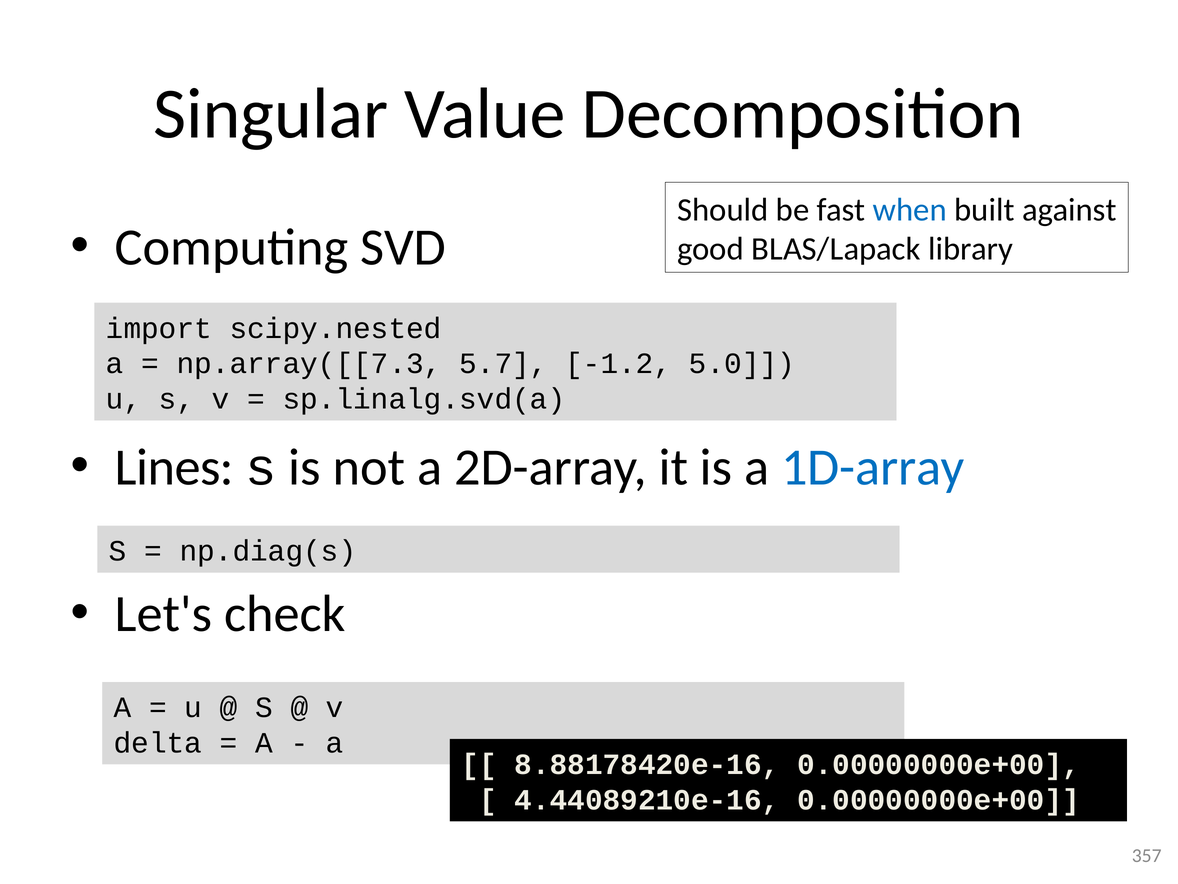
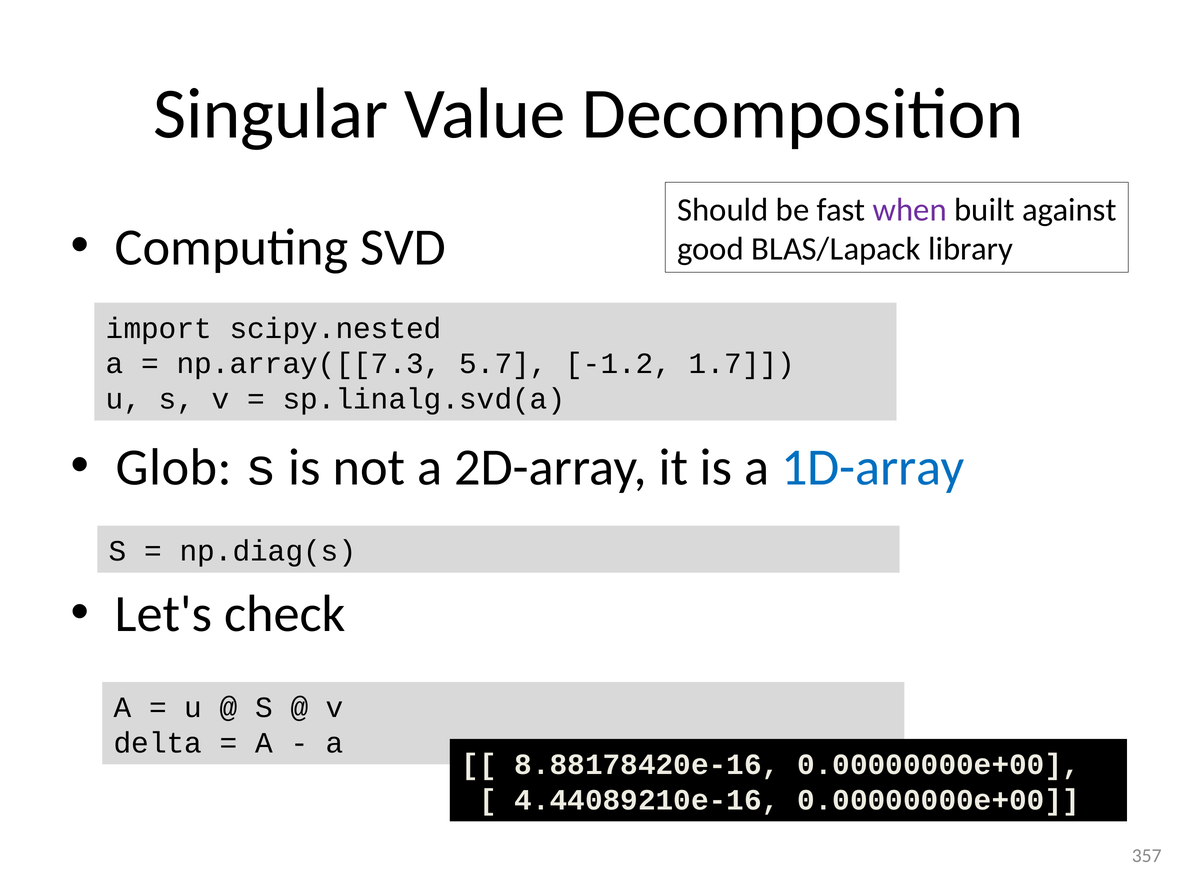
when colour: blue -> purple
5.0: 5.0 -> 1.7
Lines: Lines -> Glob
